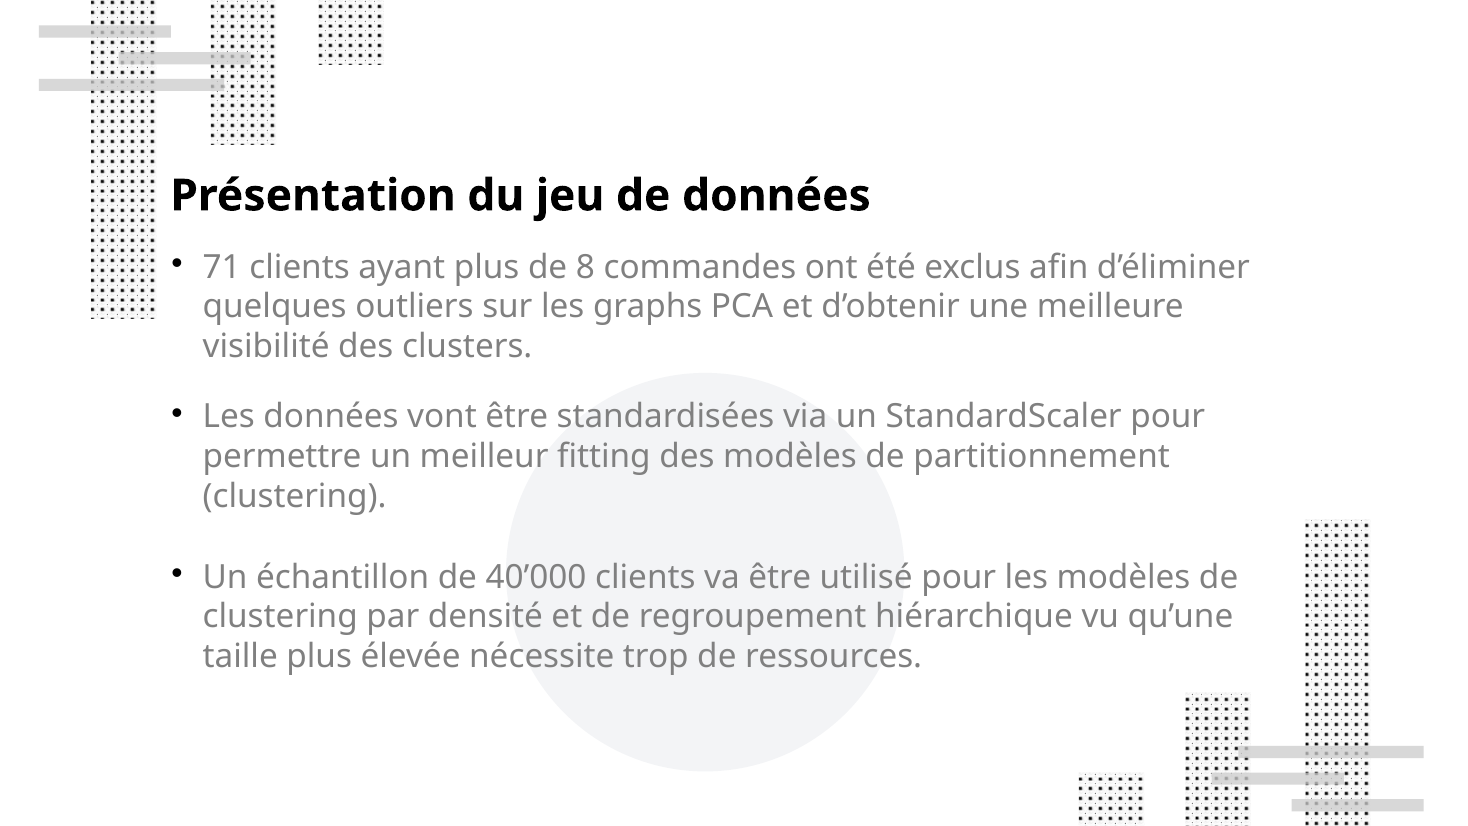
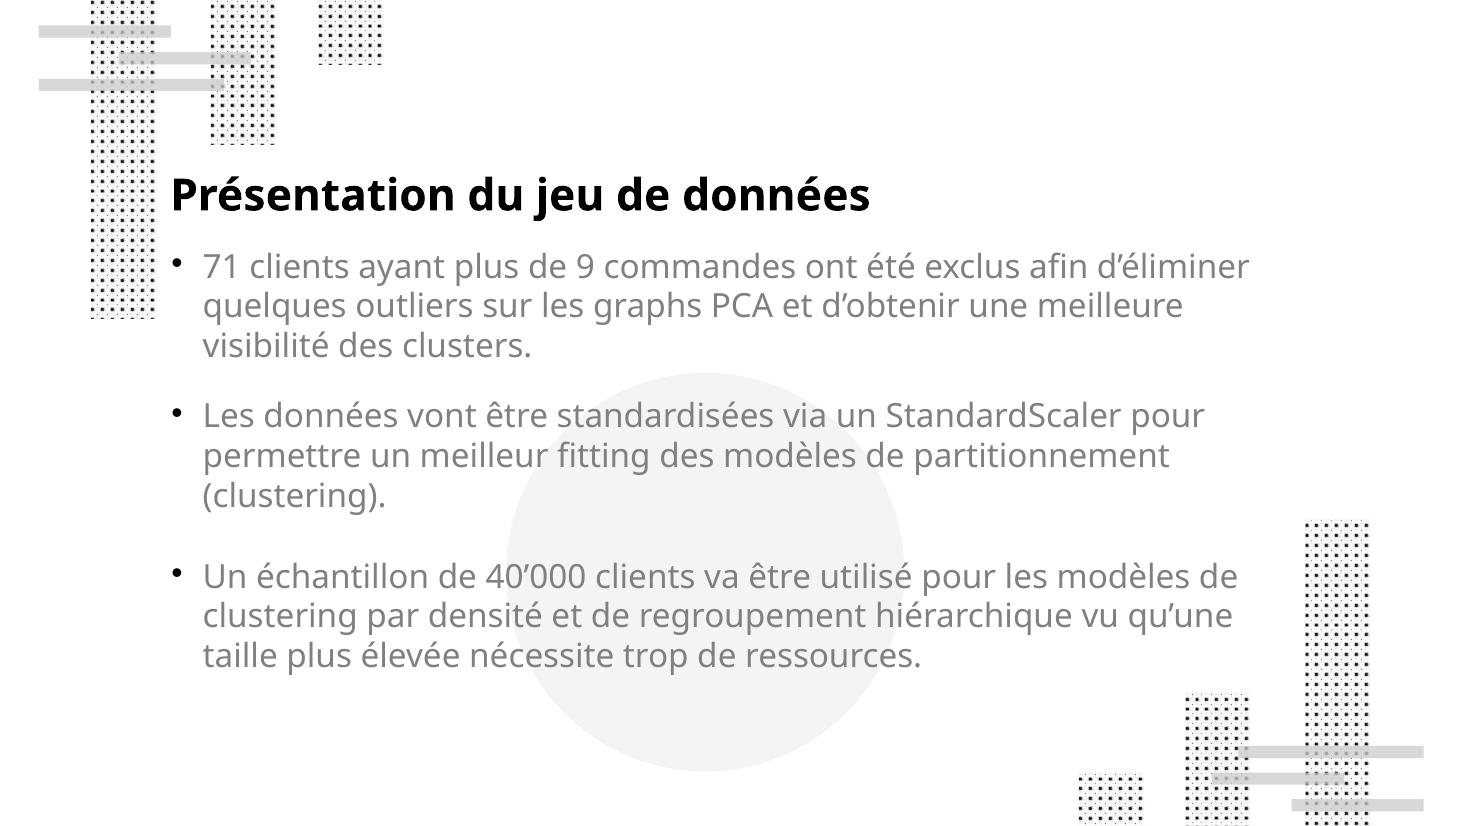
8: 8 -> 9
